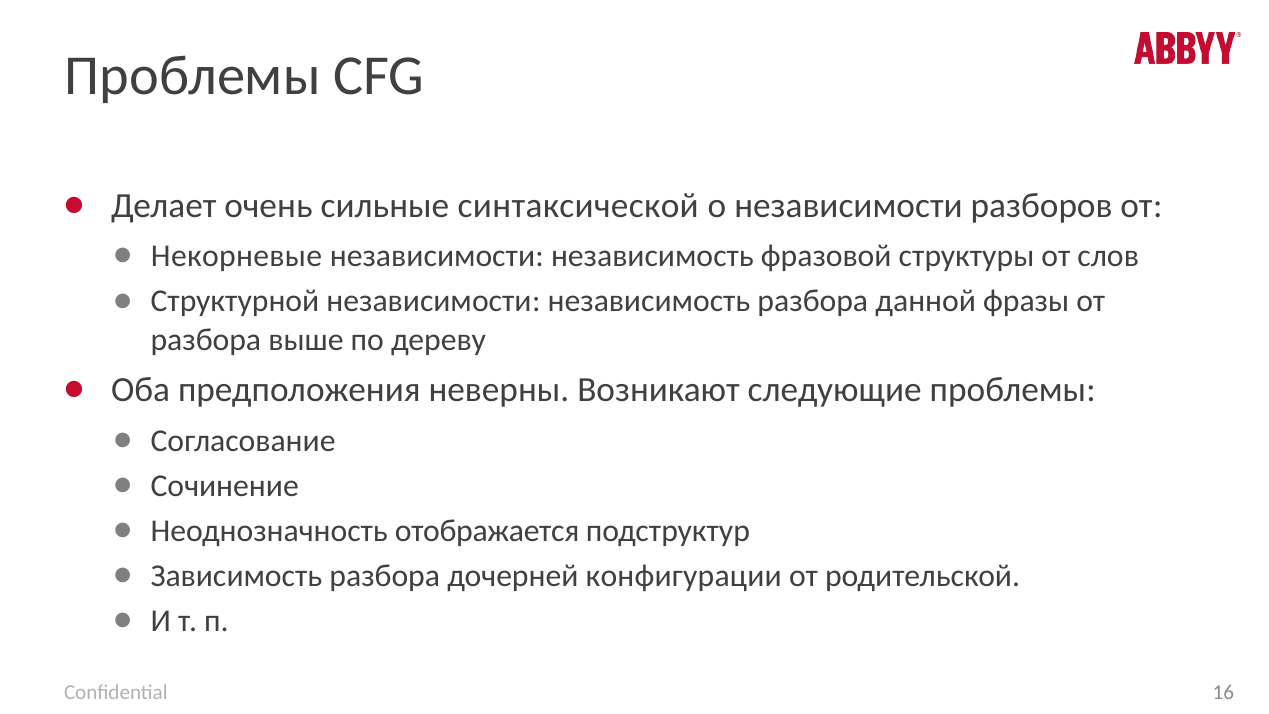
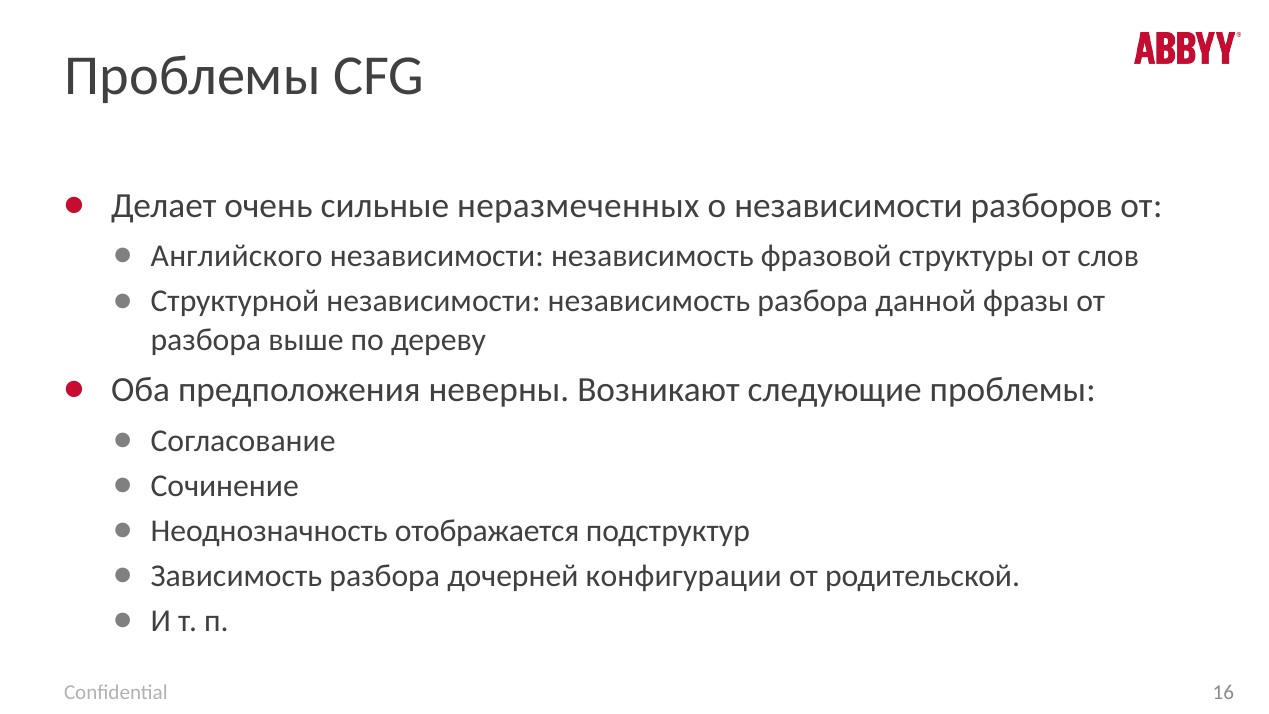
синтаксической: синтаксической -> неразмеченных
Некорневые: Некорневые -> Английского
